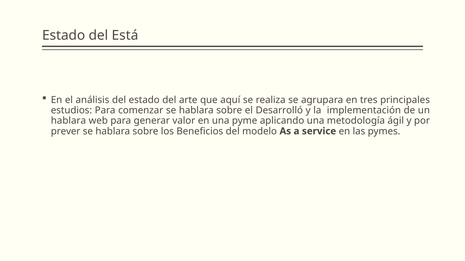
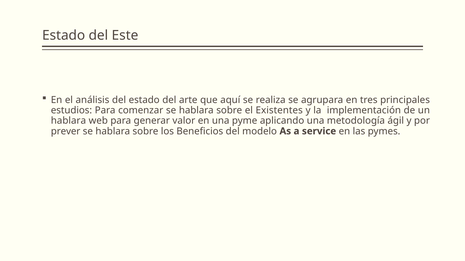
Está: Está -> Este
Desarrolló: Desarrolló -> Existentes
